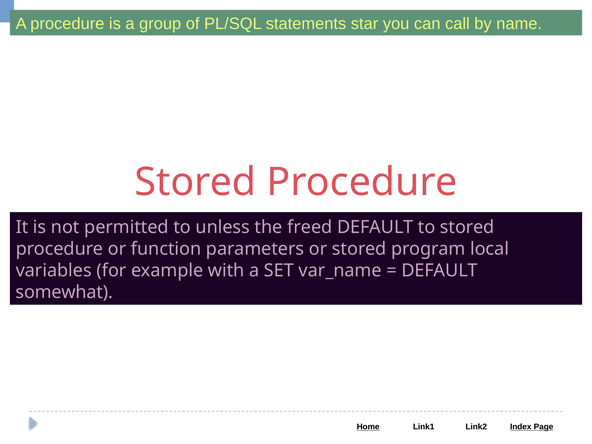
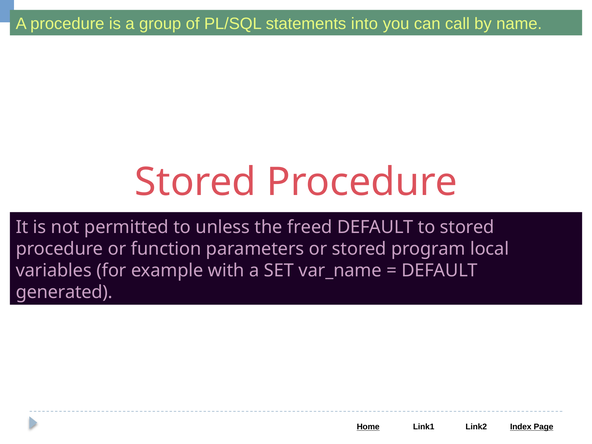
star: star -> into
somewhat: somewhat -> generated
